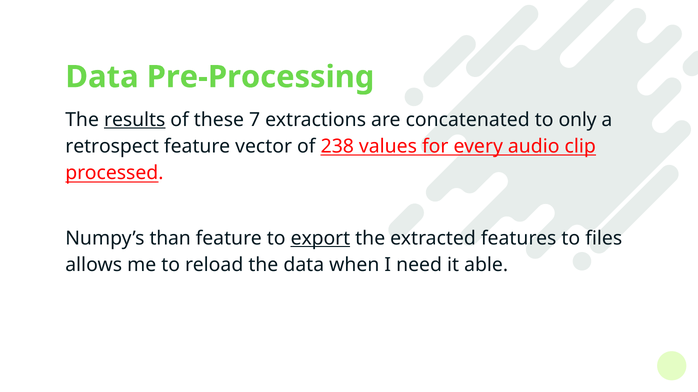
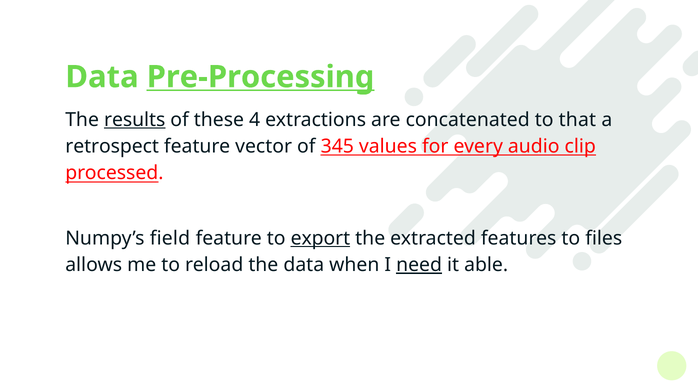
Pre-Processing underline: none -> present
7: 7 -> 4
only: only -> that
238: 238 -> 345
than: than -> field
need underline: none -> present
